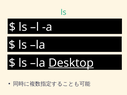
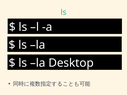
Desktop underline: present -> none
